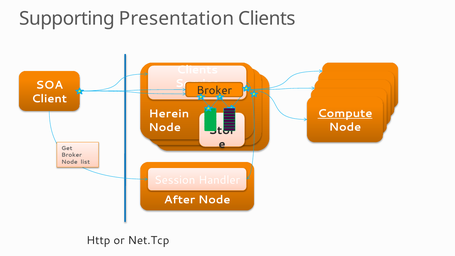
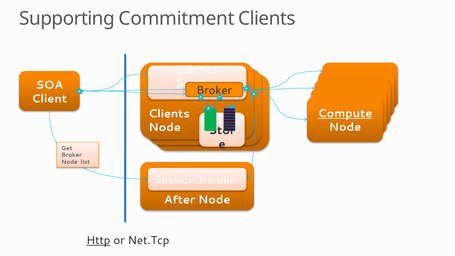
Presentation: Presentation -> Commitment
Herein at (169, 114): Herein -> Clients
Http underline: none -> present
